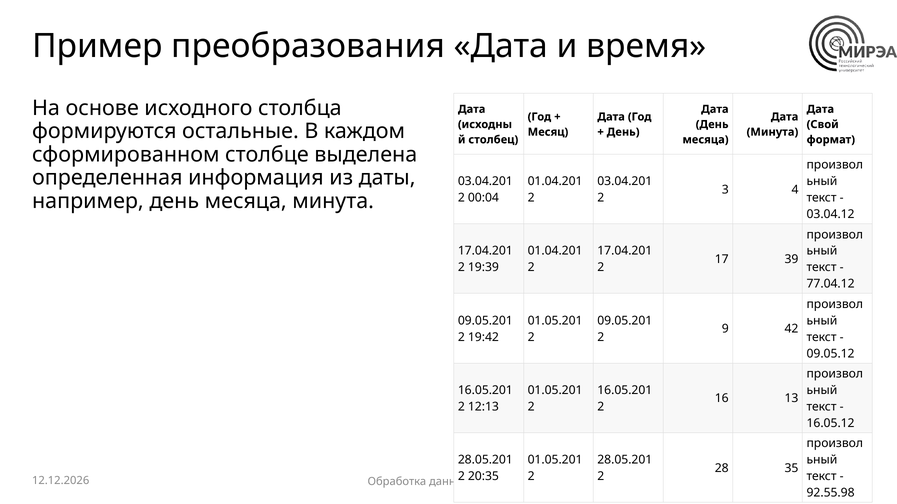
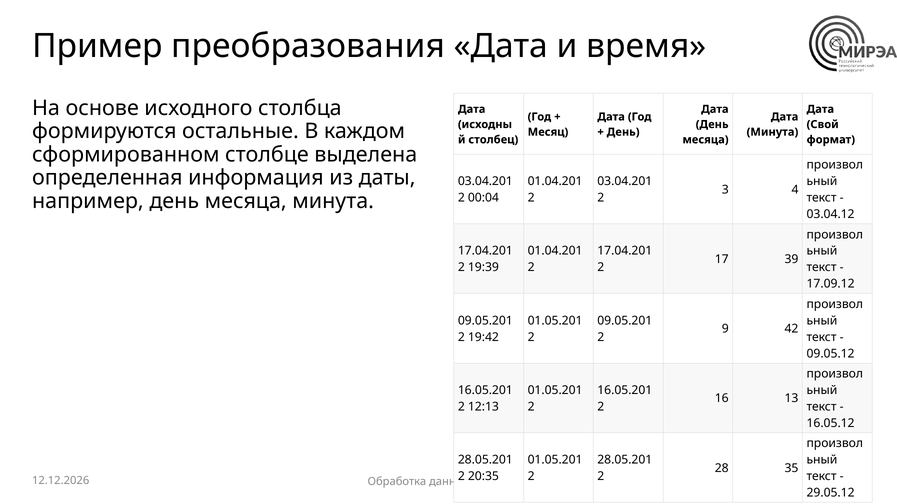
77.04.12: 77.04.12 -> 17.09.12
92.55.98: 92.55.98 -> 29.05.12
